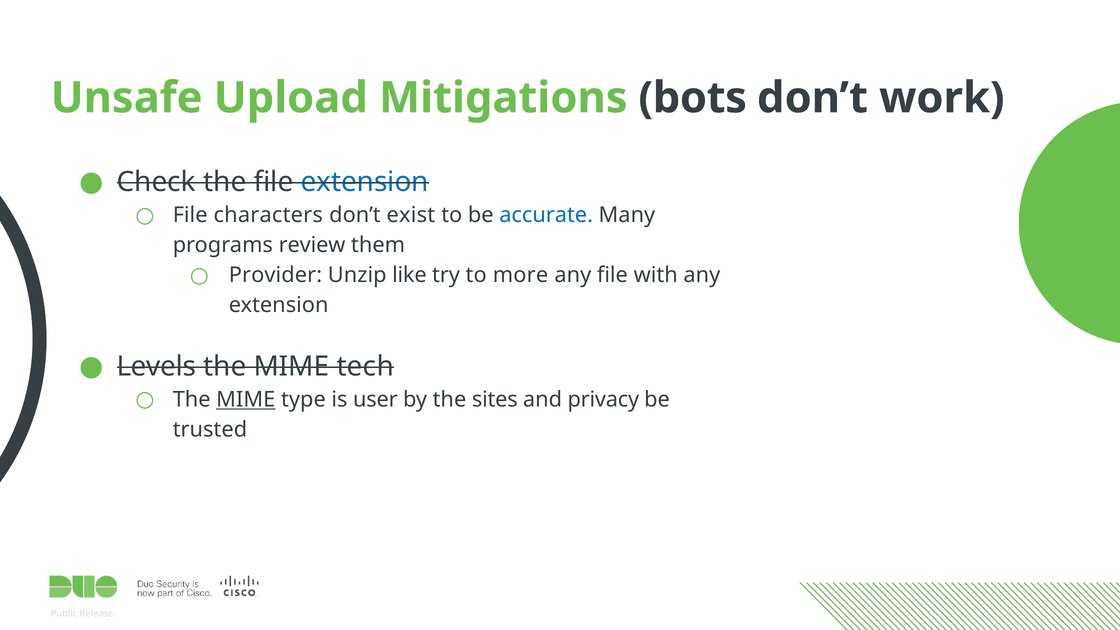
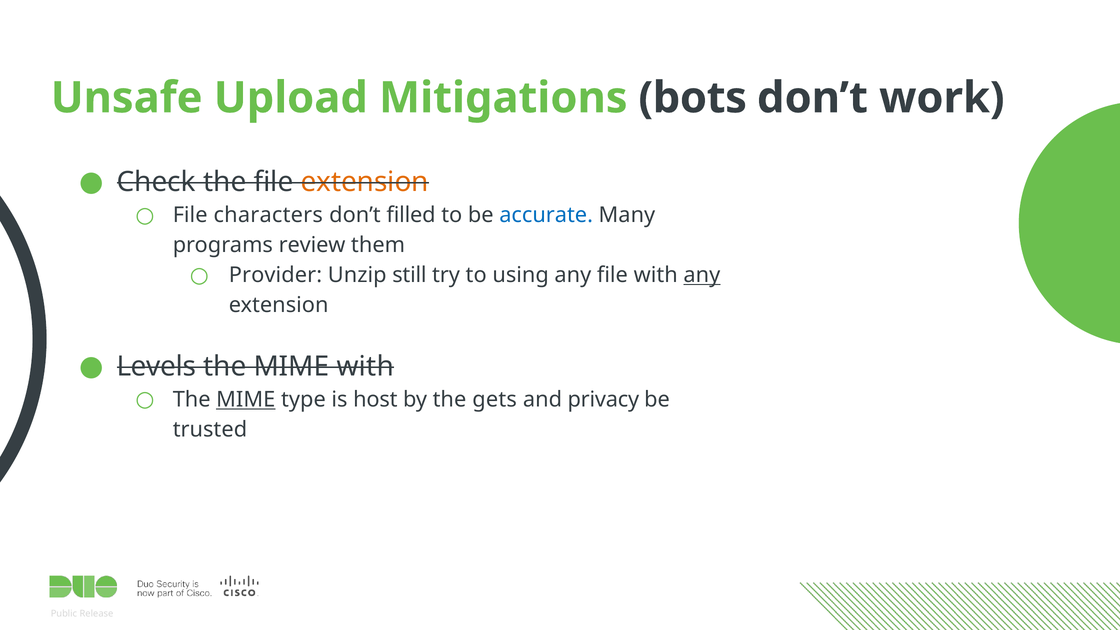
extension at (365, 182) colour: blue -> orange
exist: exist -> filled
like: like -> still
more: more -> using
any at (702, 275) underline: none -> present
MIME tech: tech -> with
user: user -> host
sites: sites -> gets
